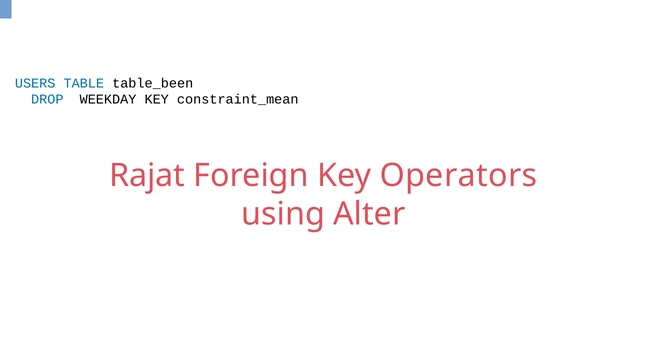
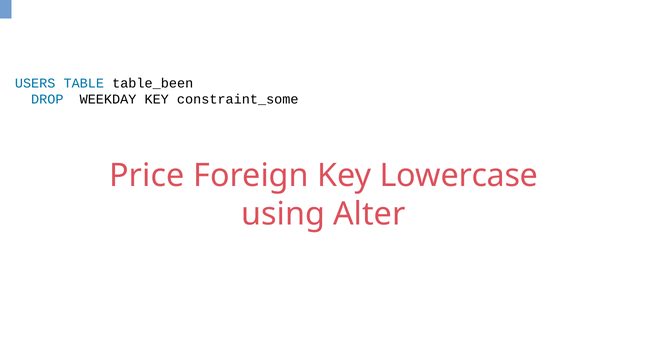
constraint_mean: constraint_mean -> constraint_some
Rajat: Rajat -> Price
Operators: Operators -> Lowercase
